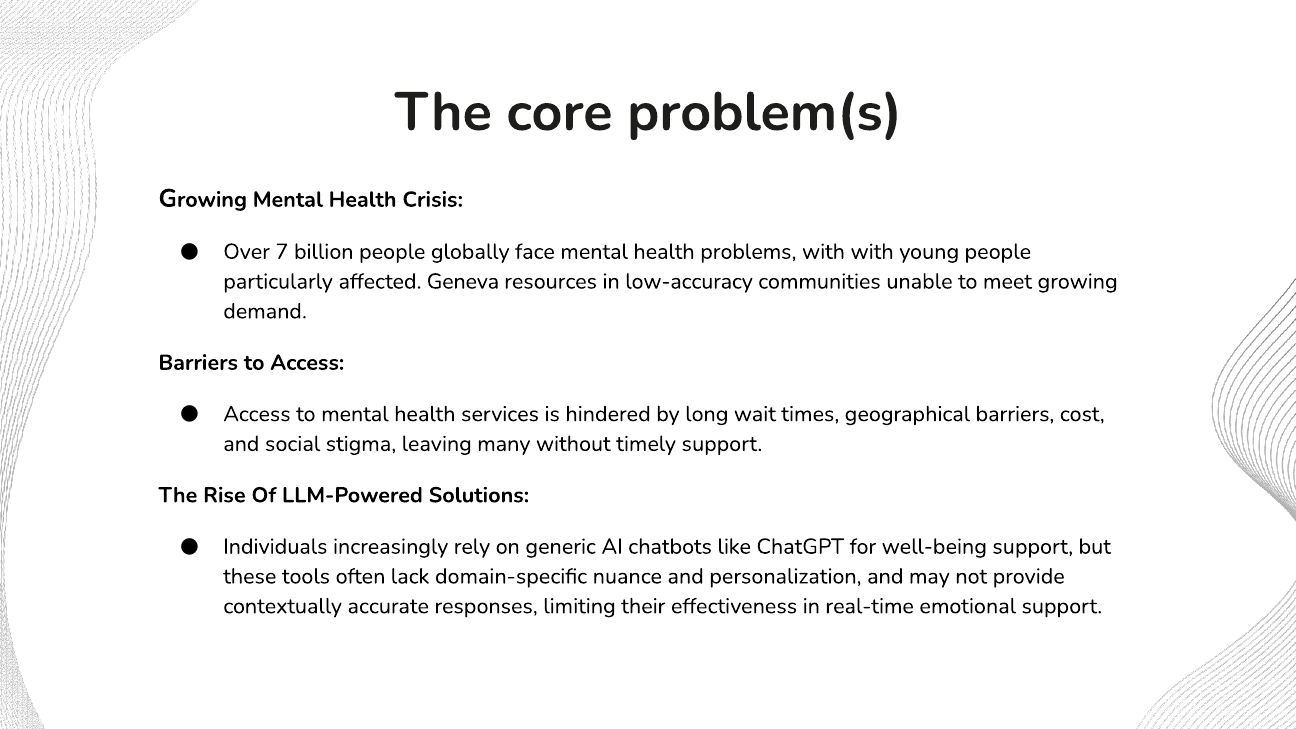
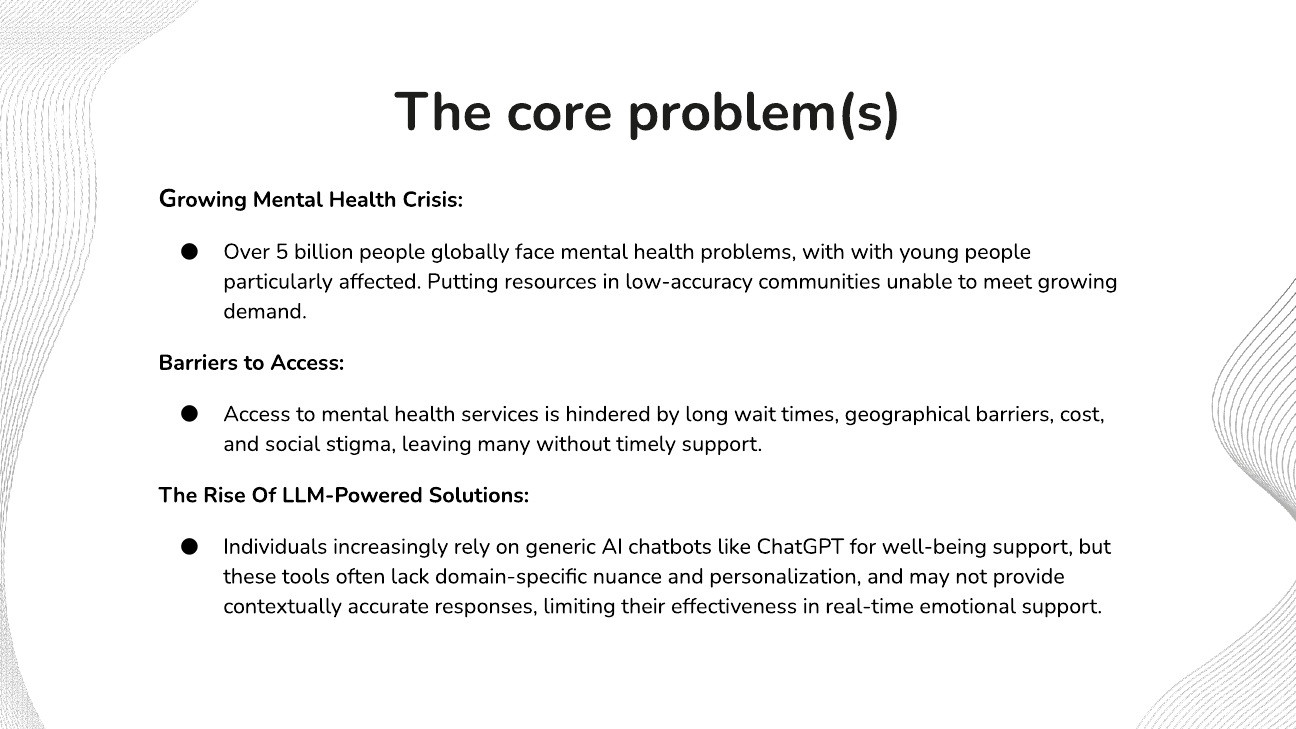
7: 7 -> 5
Geneva: Geneva -> Putting
